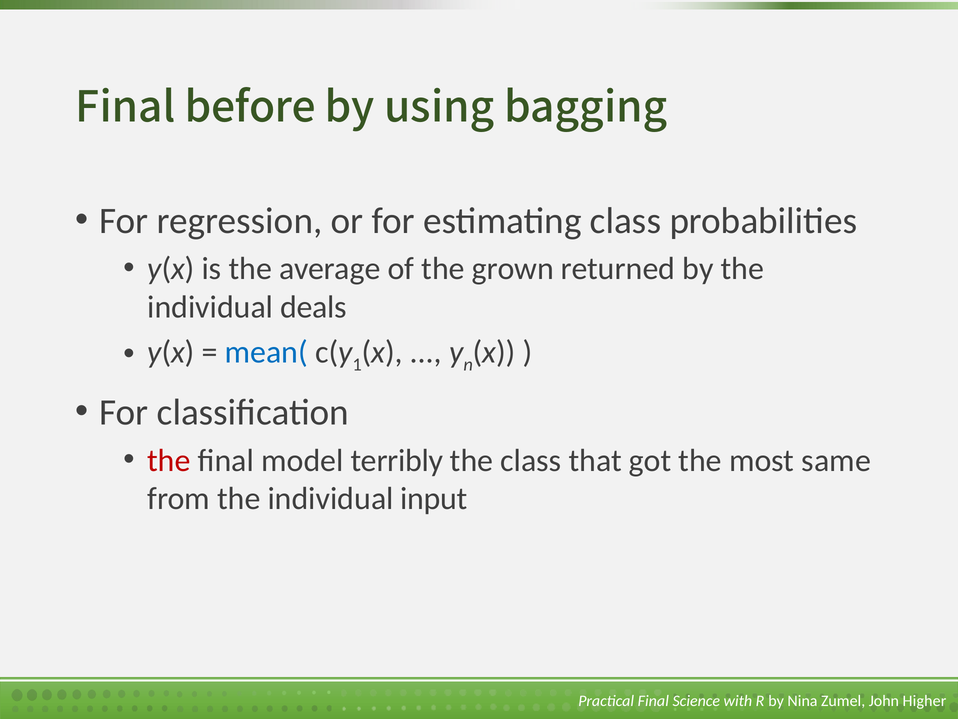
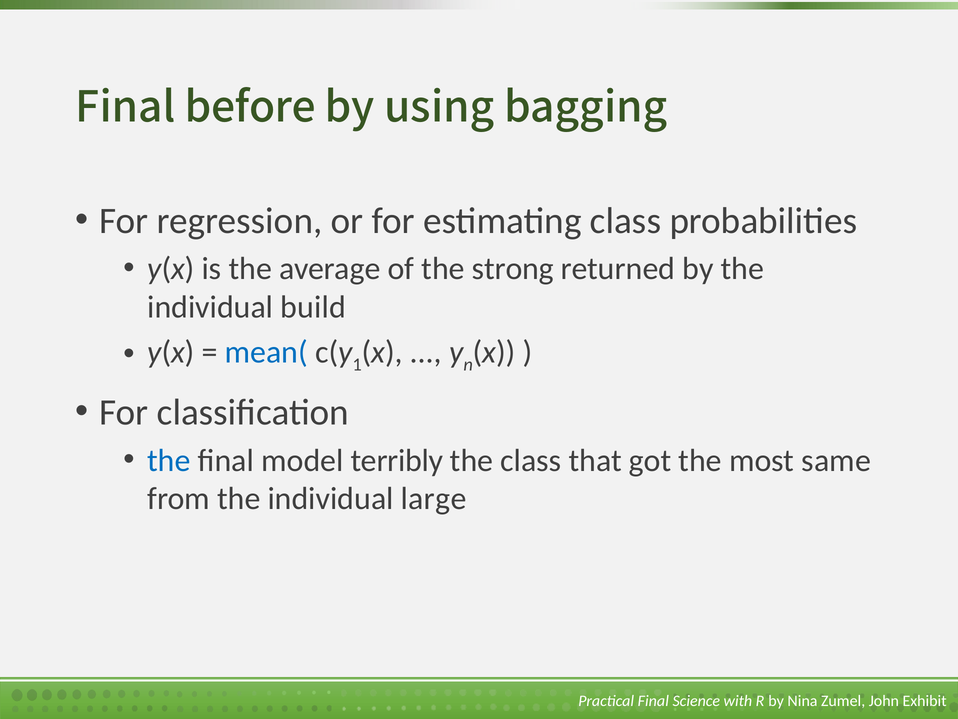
grown: grown -> strong
deals: deals -> build
the at (169, 460) colour: red -> blue
input: input -> large
Higher: Higher -> Exhibit
